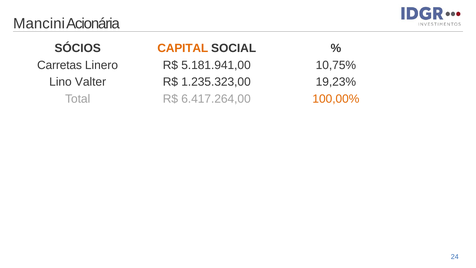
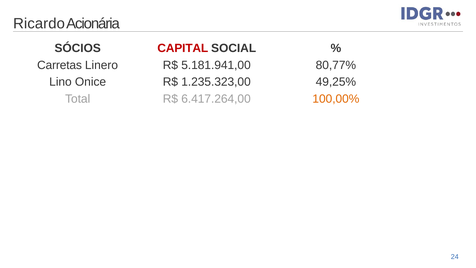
Mancini: Mancini -> Ricardo
CAPITAL colour: orange -> red
10,75%: 10,75% -> 80,77%
Valter: Valter -> Onice
19,23%: 19,23% -> 49,25%
